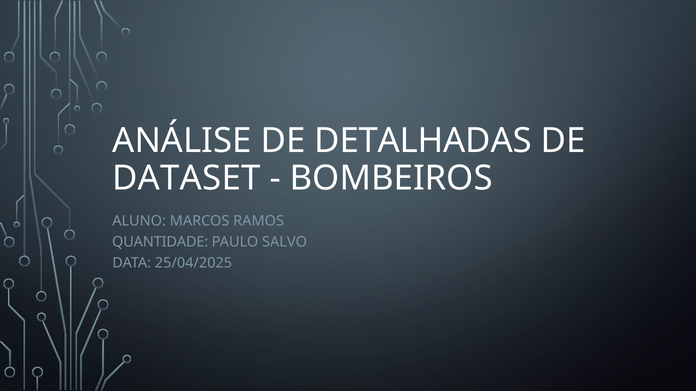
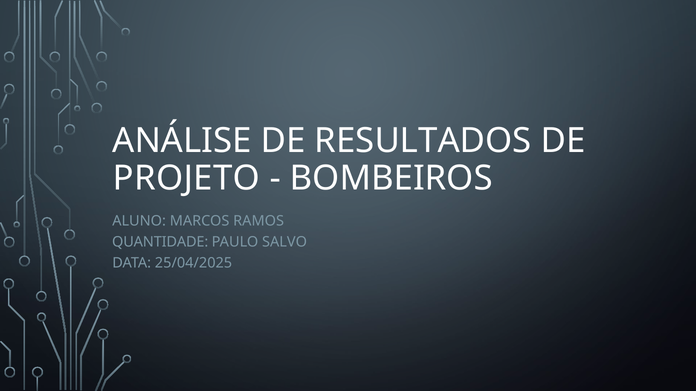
DETALHADAS: DETALHADAS -> RESULTADOS
DATASET: DATASET -> PROJETO
